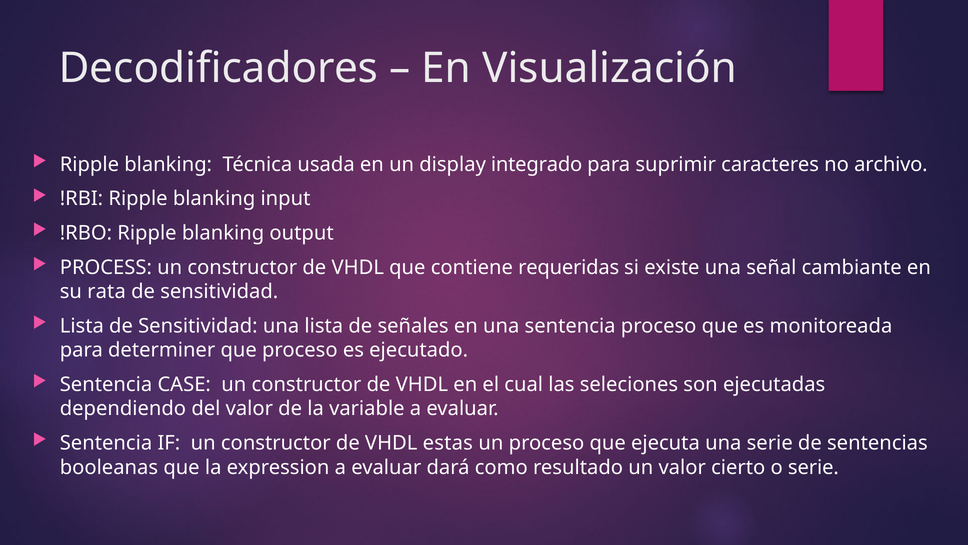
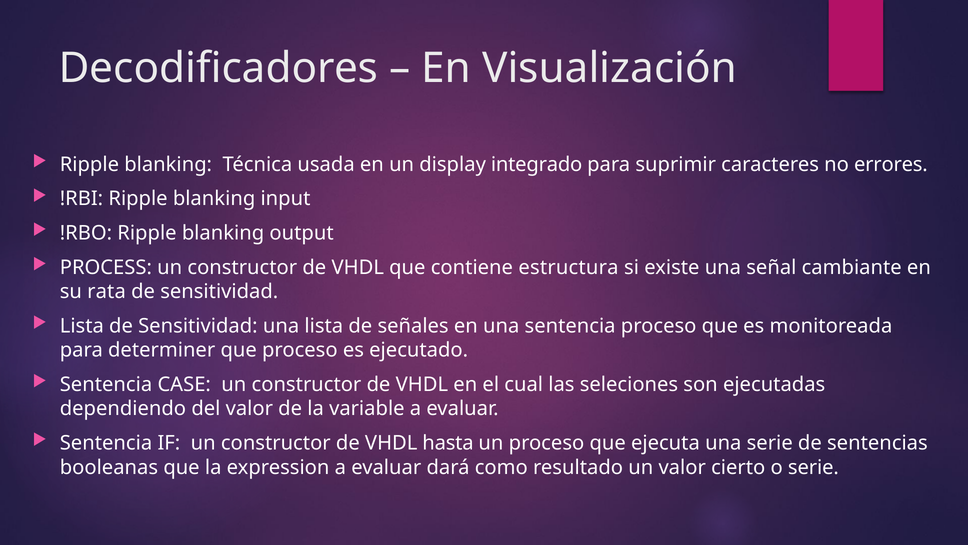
archivo: archivo -> errores
requeridas: requeridas -> estructura
estas: estas -> hasta
